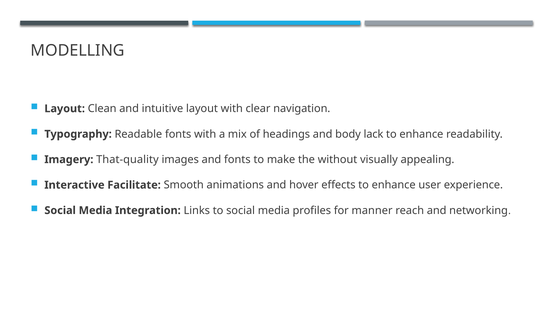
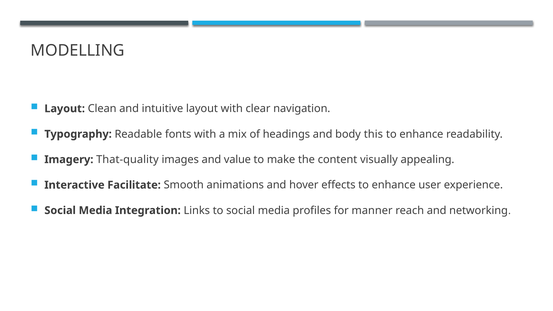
lack: lack -> this
and fonts: fonts -> value
without: without -> content
